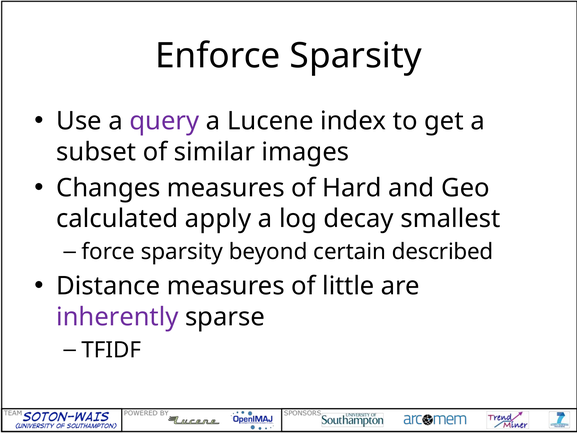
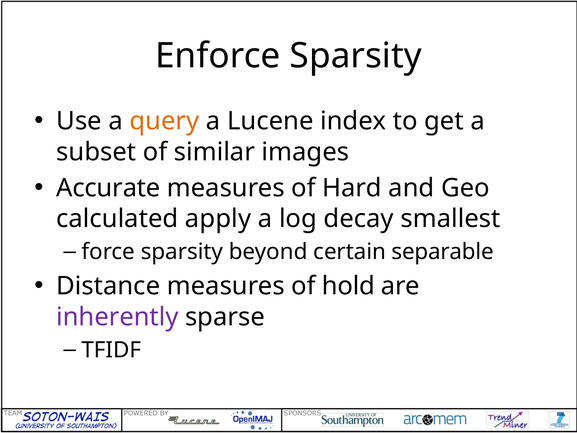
query colour: purple -> orange
Changes: Changes -> Accurate
described: described -> separable
little: little -> hold
